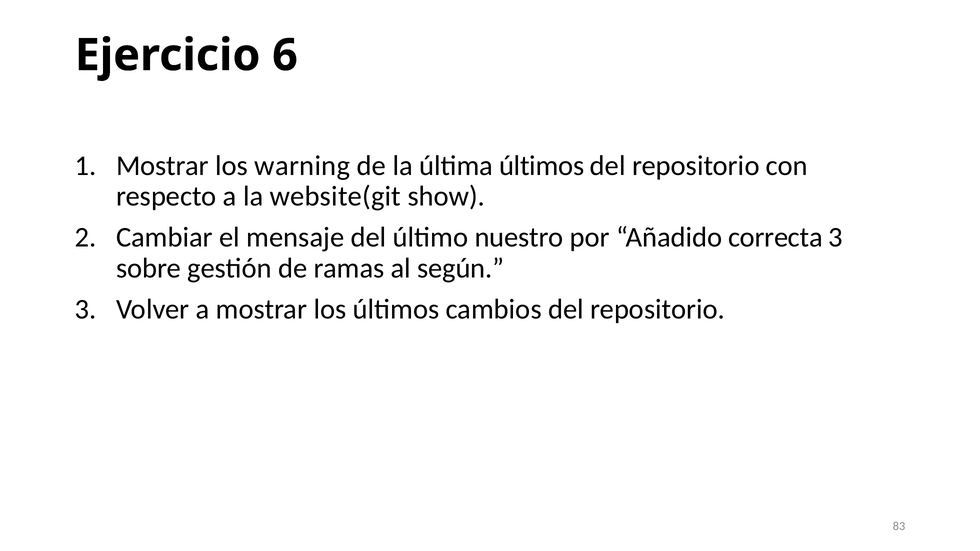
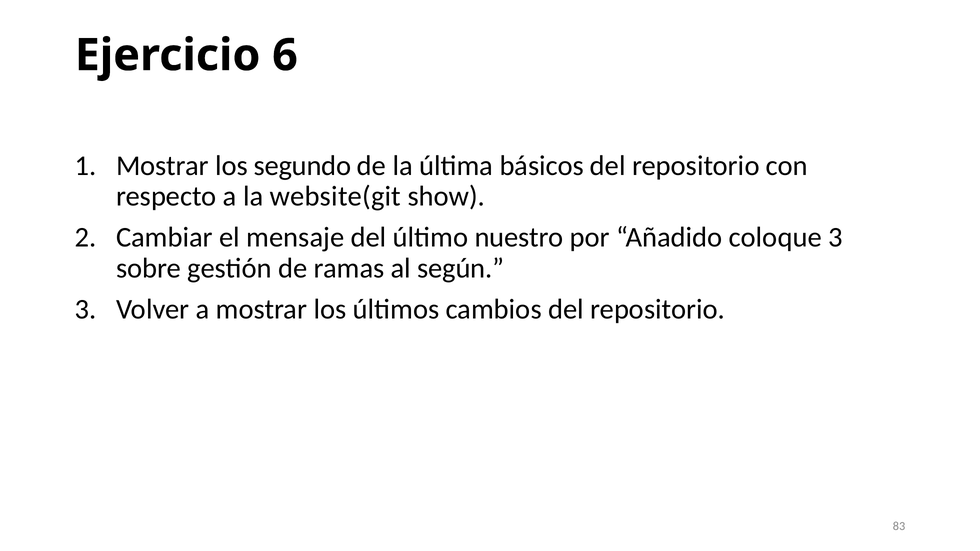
warning: warning -> segundo
última últimos: últimos -> básicos
correcta: correcta -> coloque
